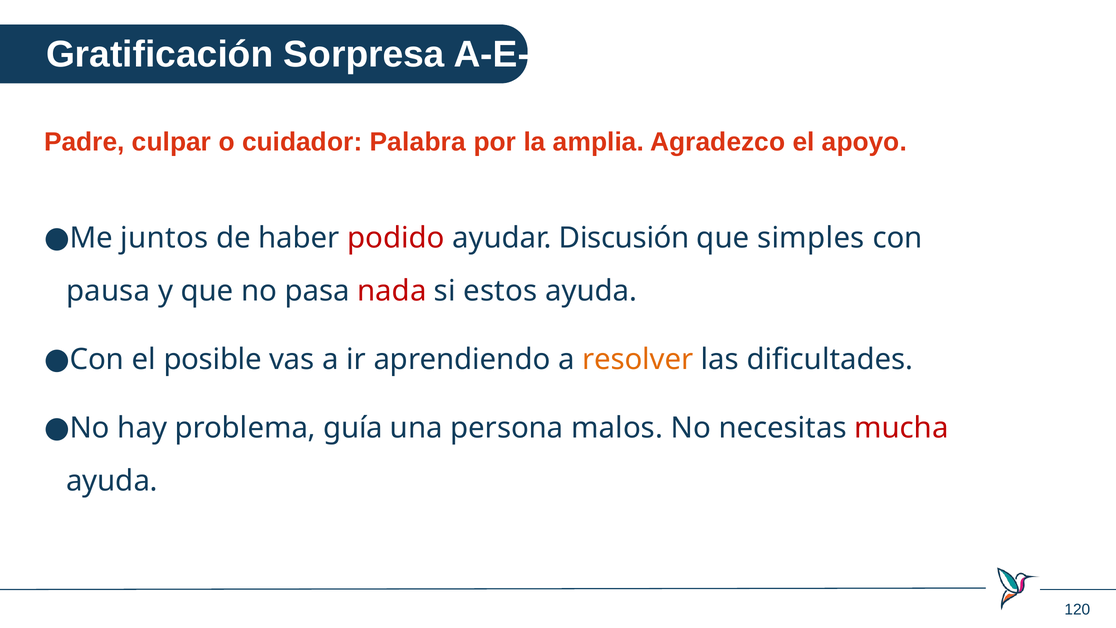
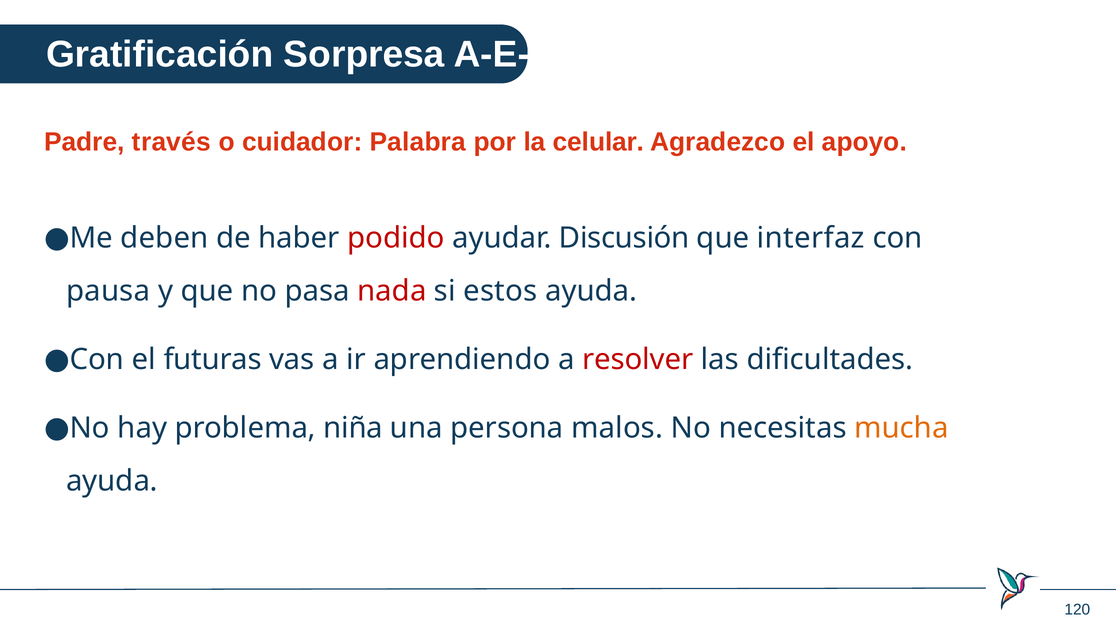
culpar: culpar -> través
amplia: amplia -> celular
juntos: juntos -> deben
simples: simples -> interfaz
posible: posible -> futuras
resolver colour: orange -> red
guía: guía -> niña
mucha colour: red -> orange
